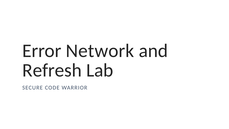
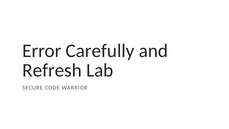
Network: Network -> Carefully
